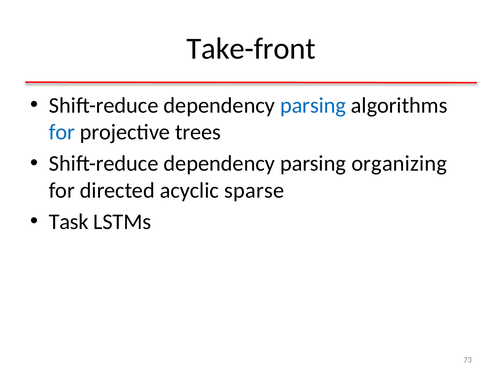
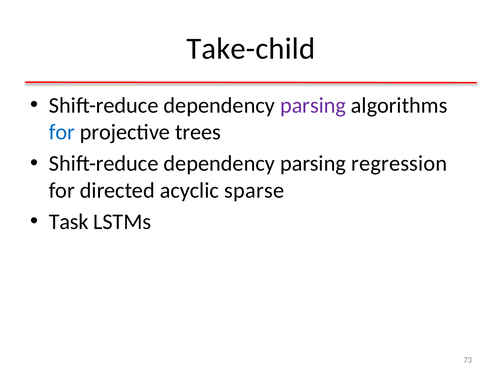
Take-front: Take-front -> Take-child
parsing at (313, 105) colour: blue -> purple
organizing: organizing -> regression
